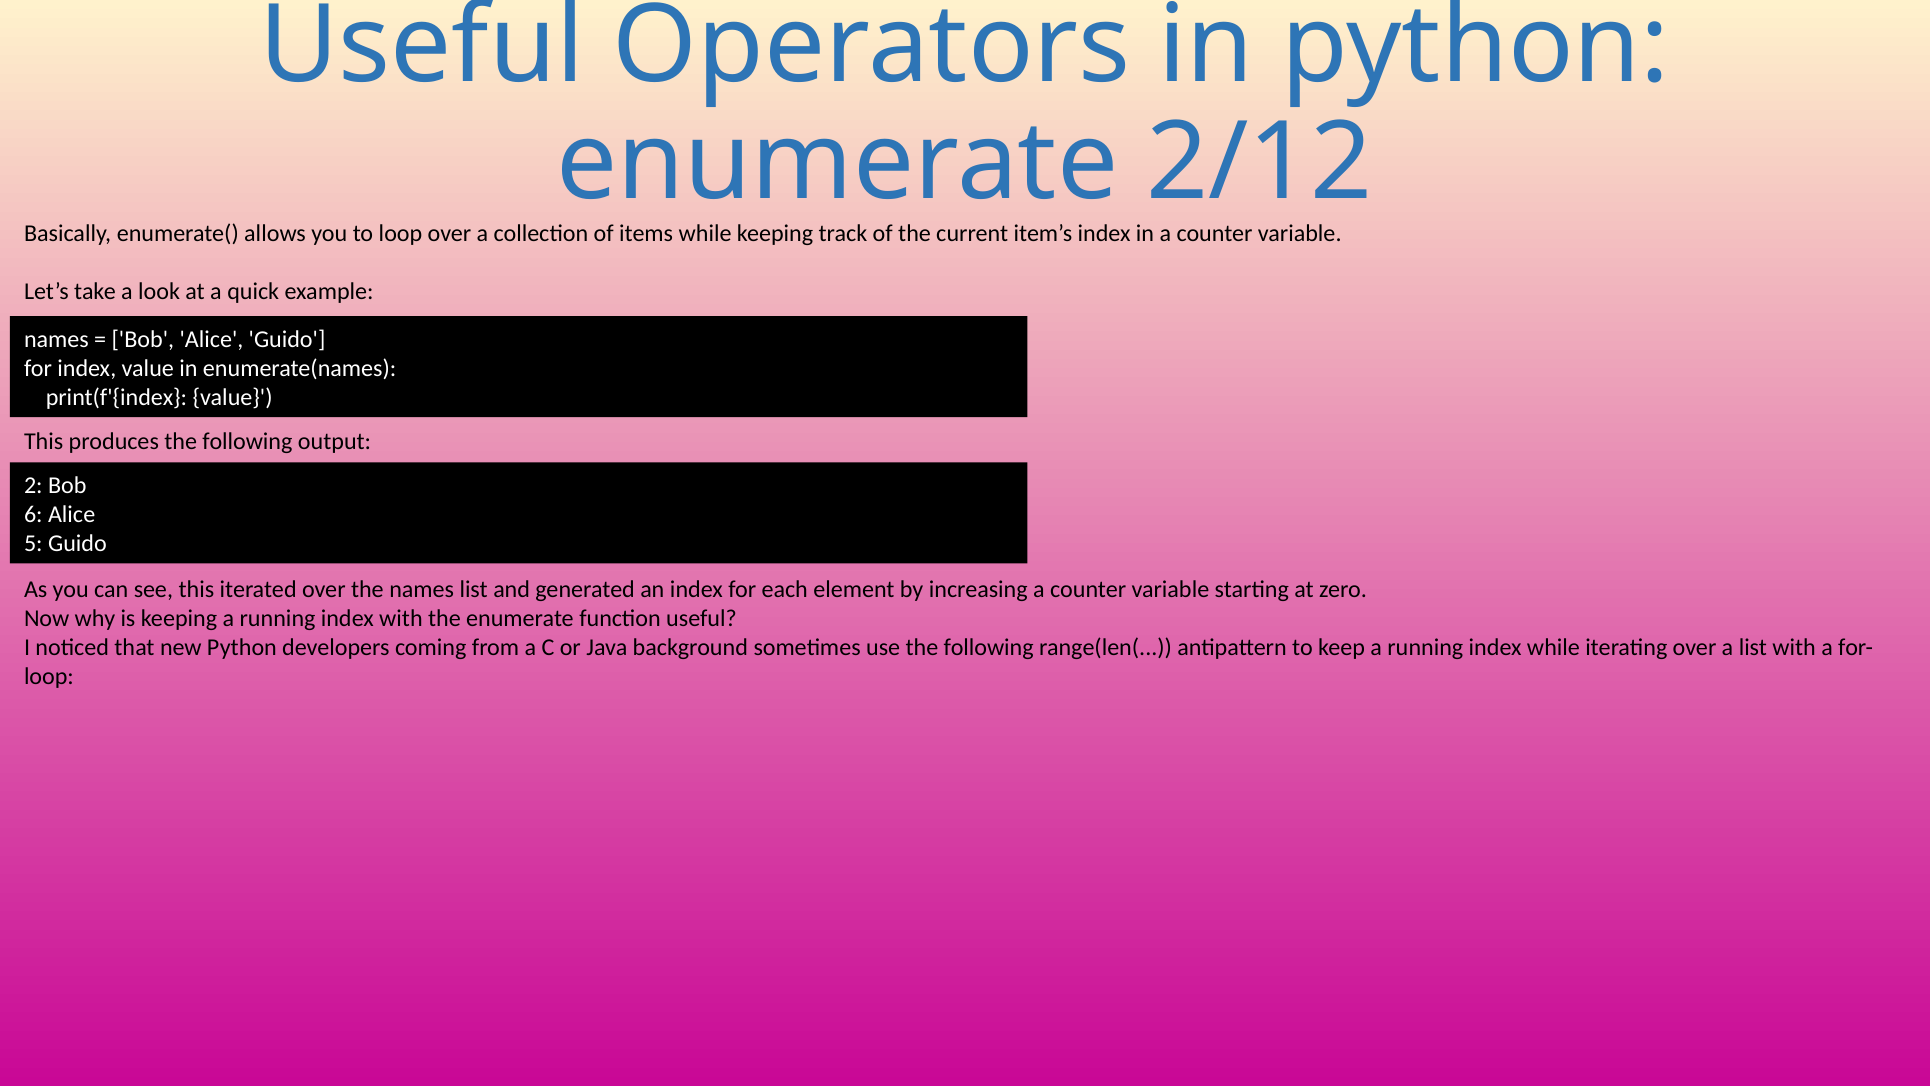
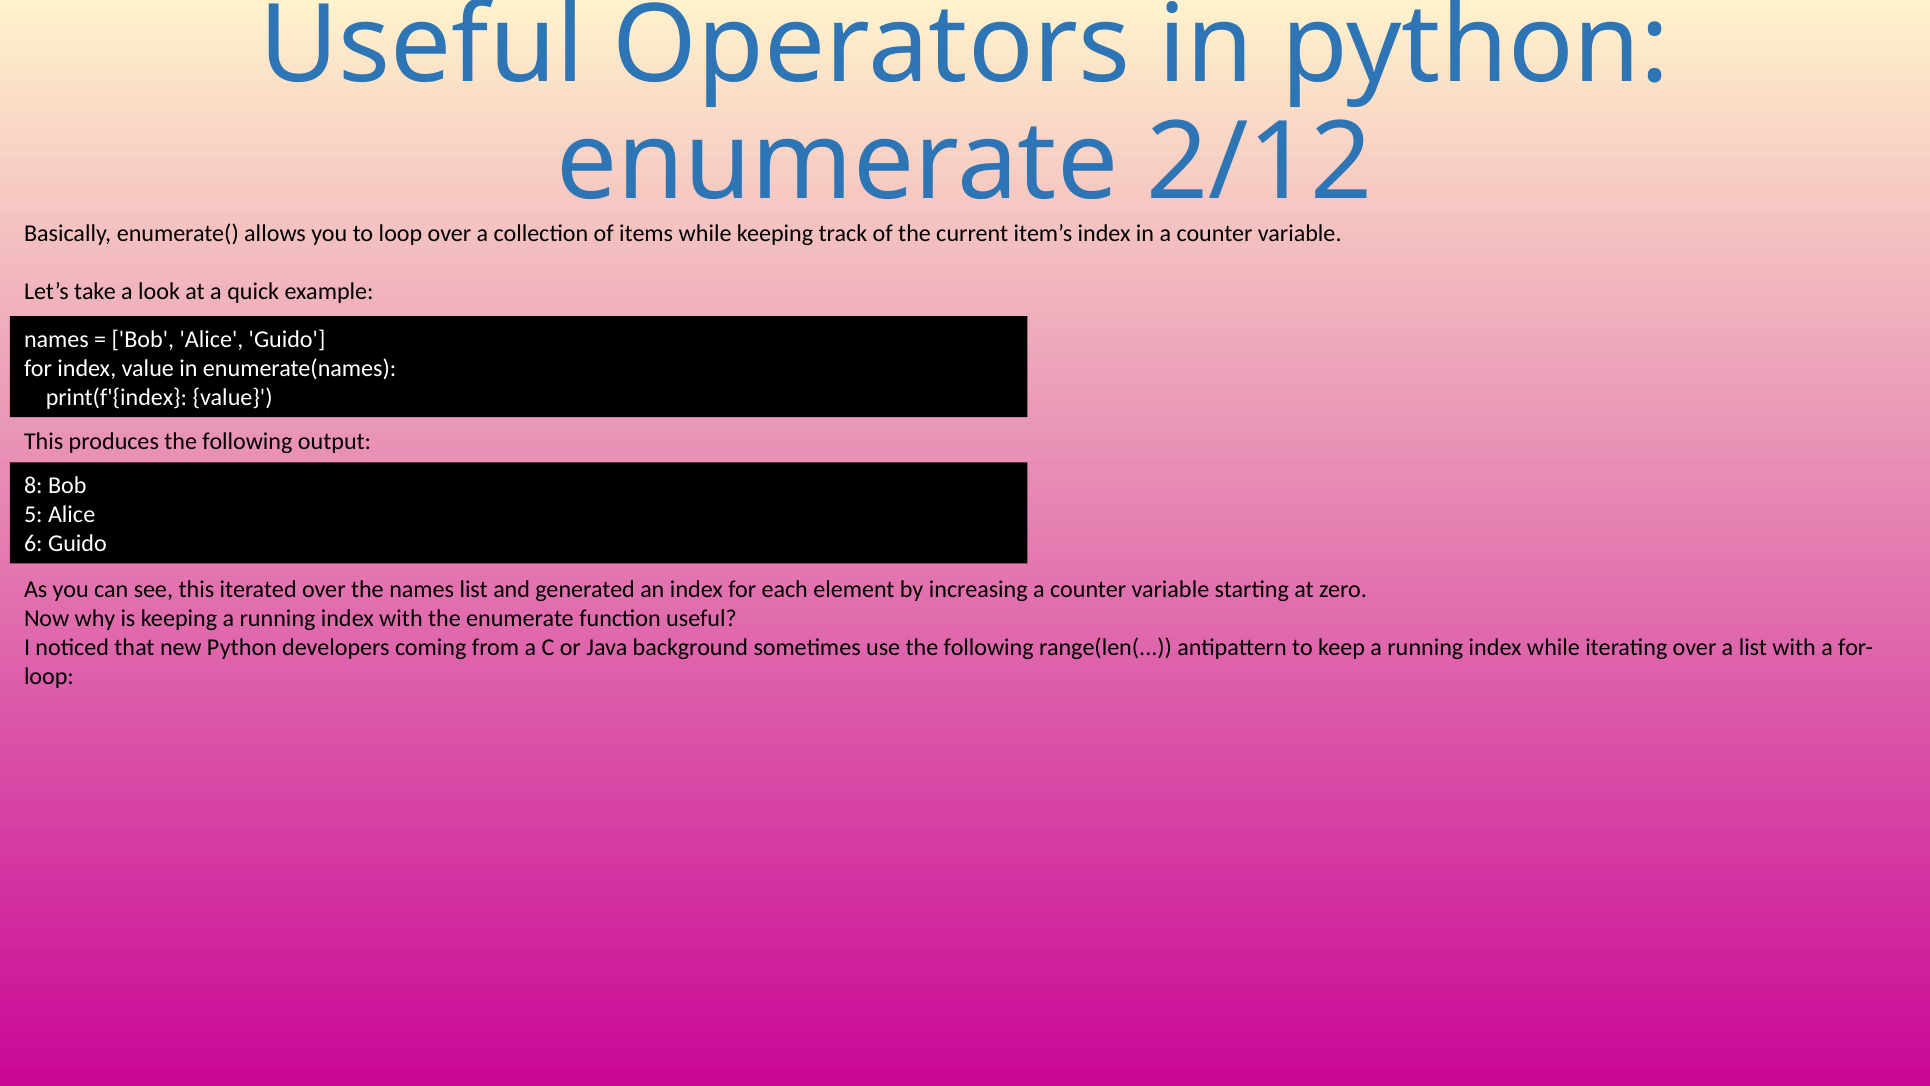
2: 2 -> 8
6: 6 -> 5
5: 5 -> 6
